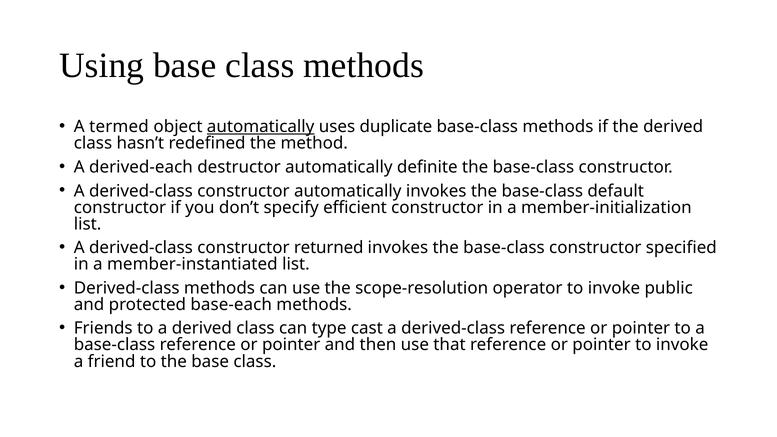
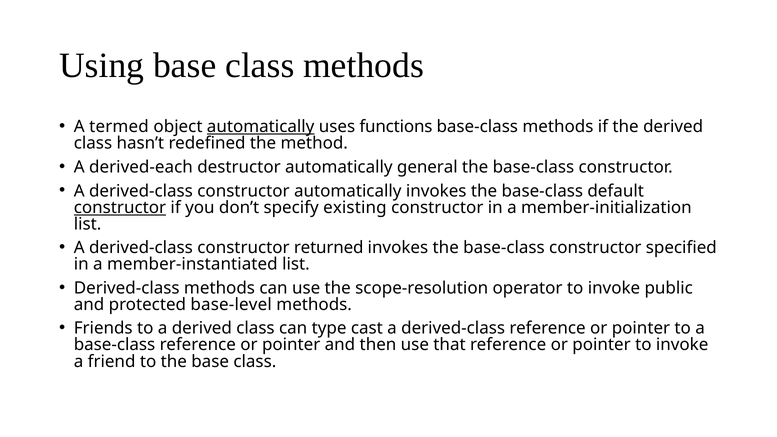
duplicate: duplicate -> functions
definite: definite -> general
constructor at (120, 207) underline: none -> present
efficient: efficient -> existing
base-each: base-each -> base-level
